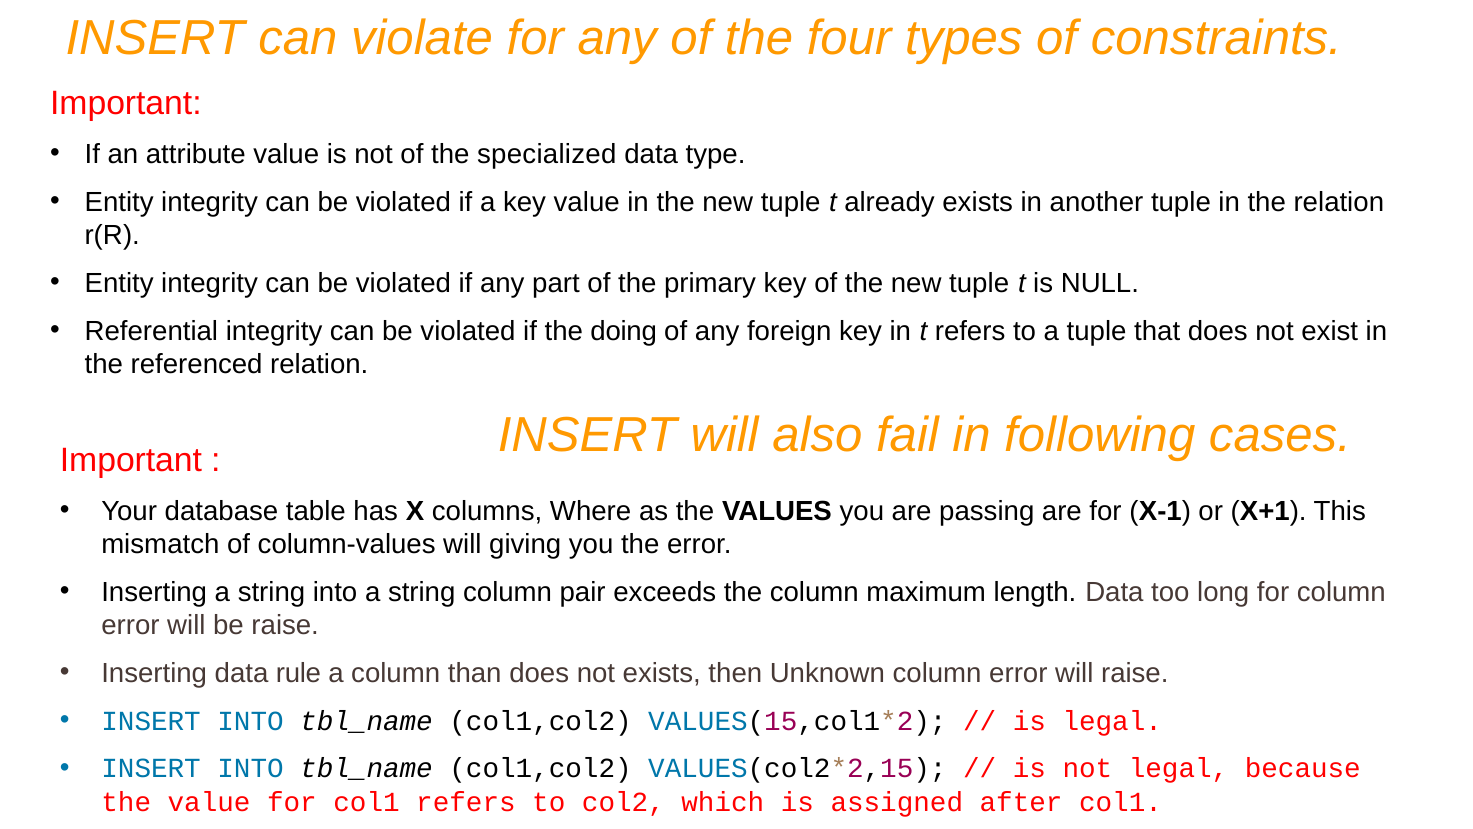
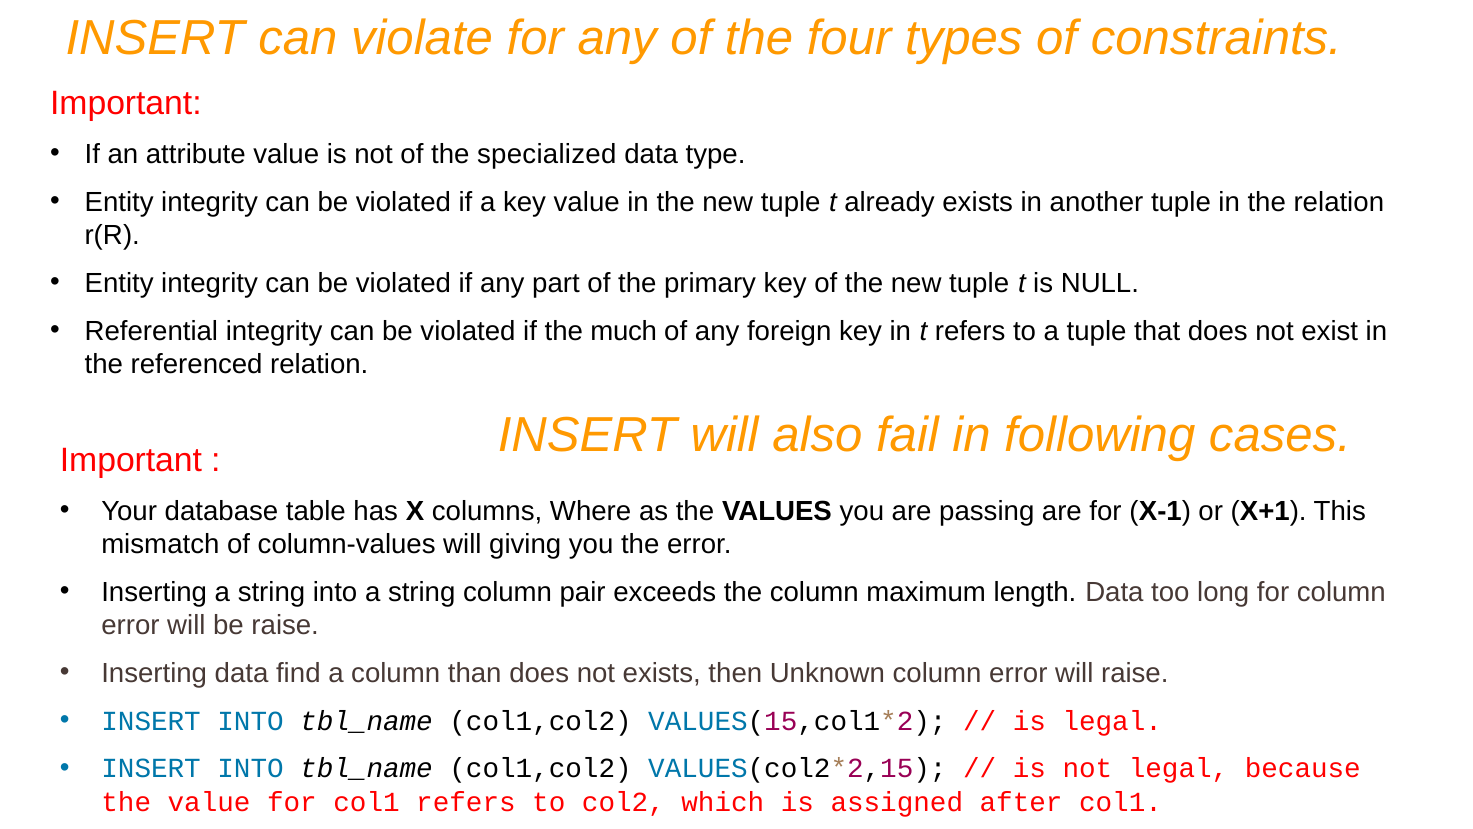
doing: doing -> much
rule: rule -> find
